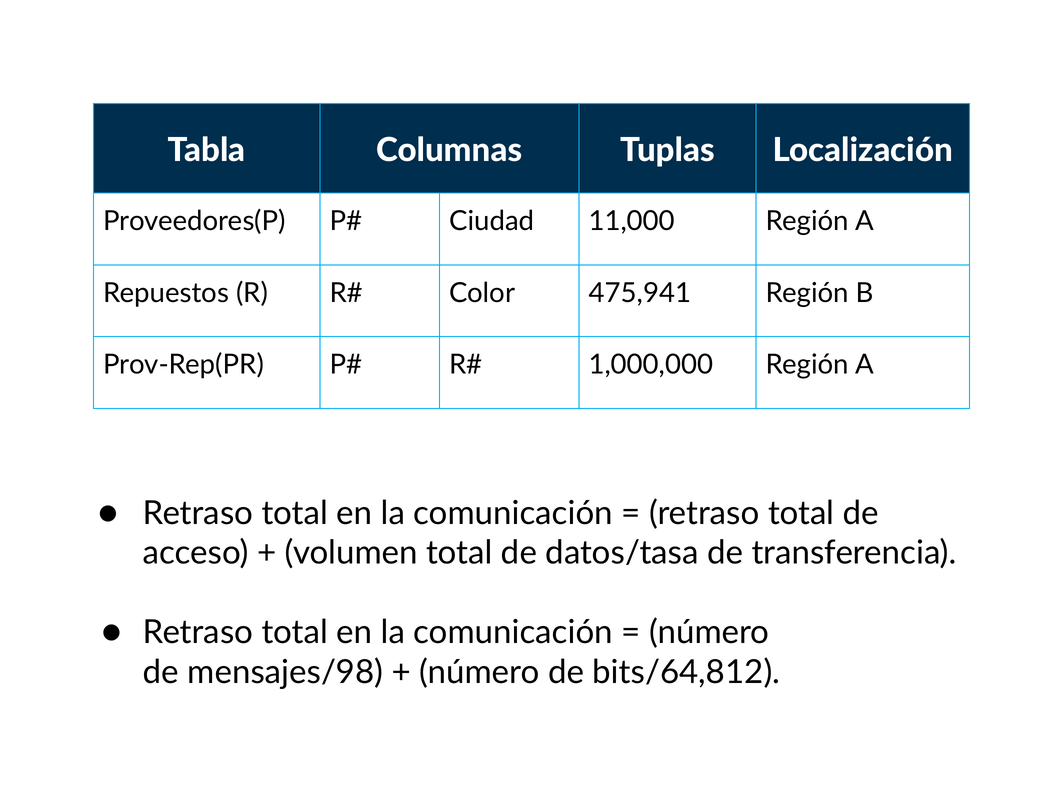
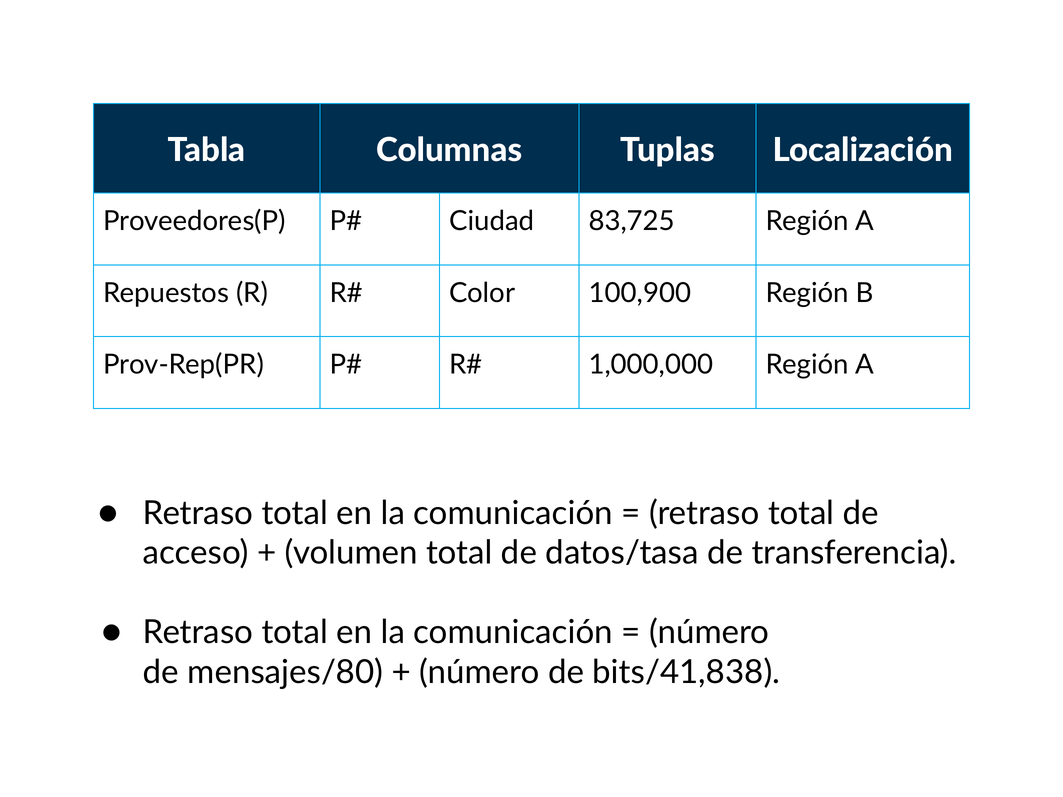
11,000: 11,000 -> 83,725
475,941: 475,941 -> 100,900
mensajes/98: mensajes/98 -> mensajes/80
bits/64,812: bits/64,812 -> bits/41,838
